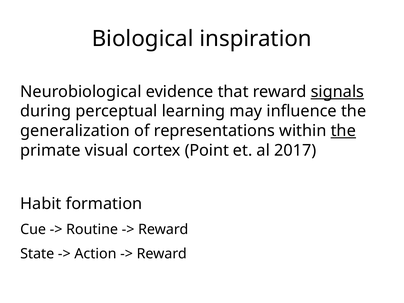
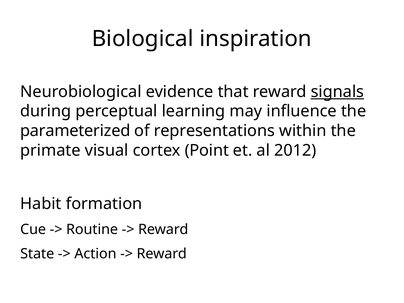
generalization: generalization -> parameterized
the at (343, 131) underline: present -> none
2017: 2017 -> 2012
